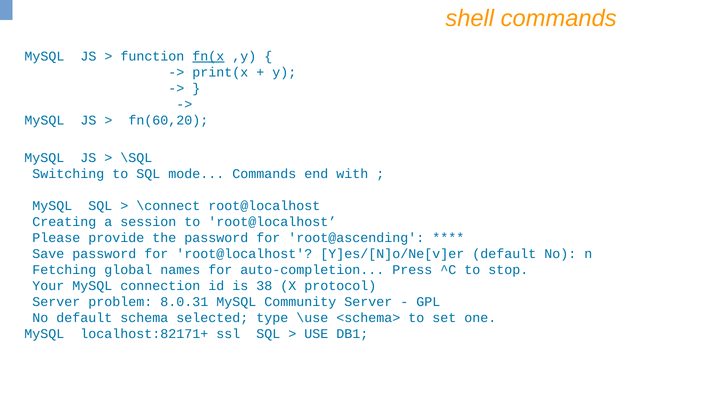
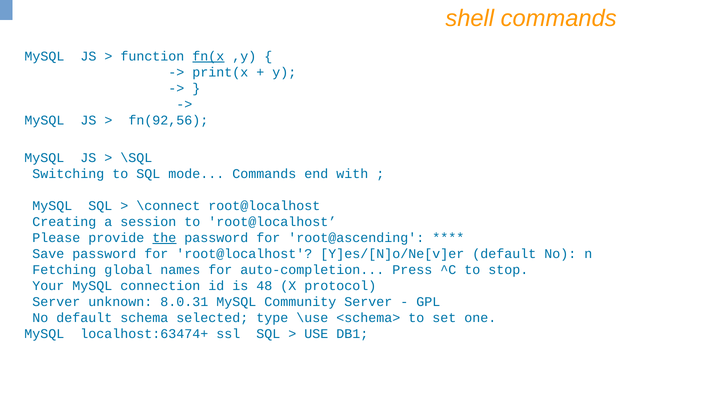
fn(60,20: fn(60,20 -> fn(92,56
the underline: none -> present
38: 38 -> 48
problem: problem -> unknown
localhost:82171+: localhost:82171+ -> localhost:63474+
